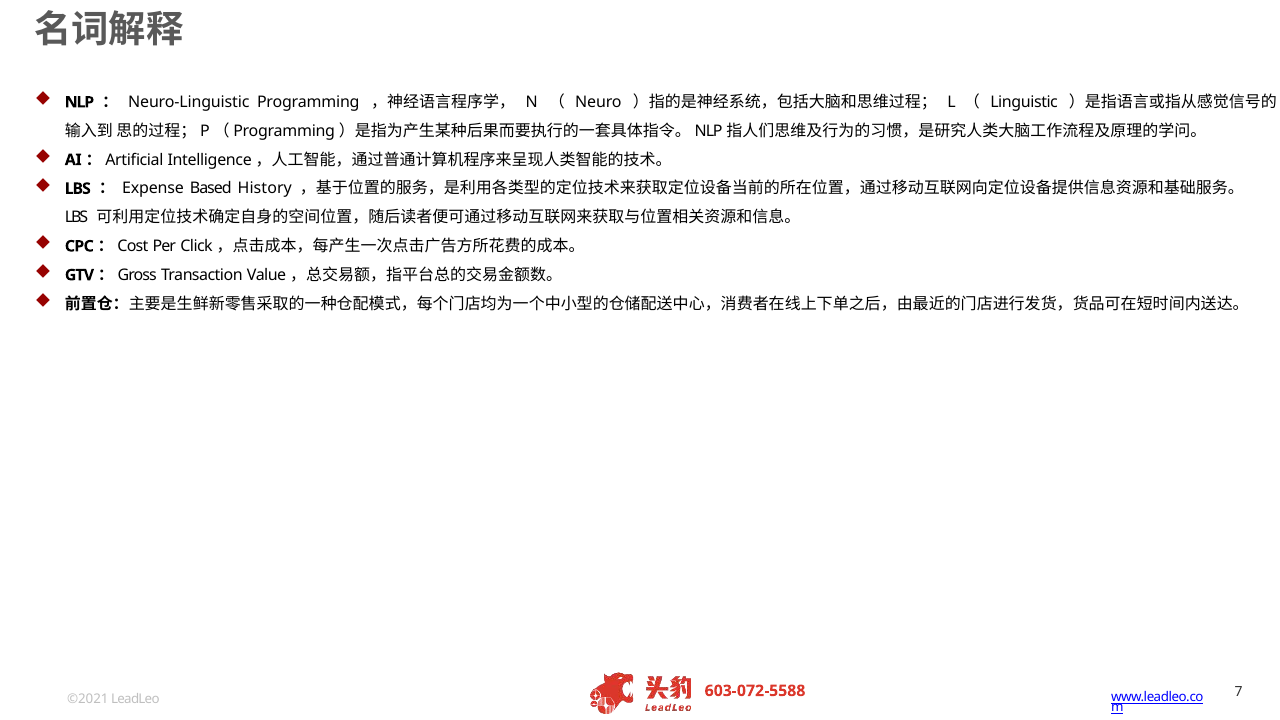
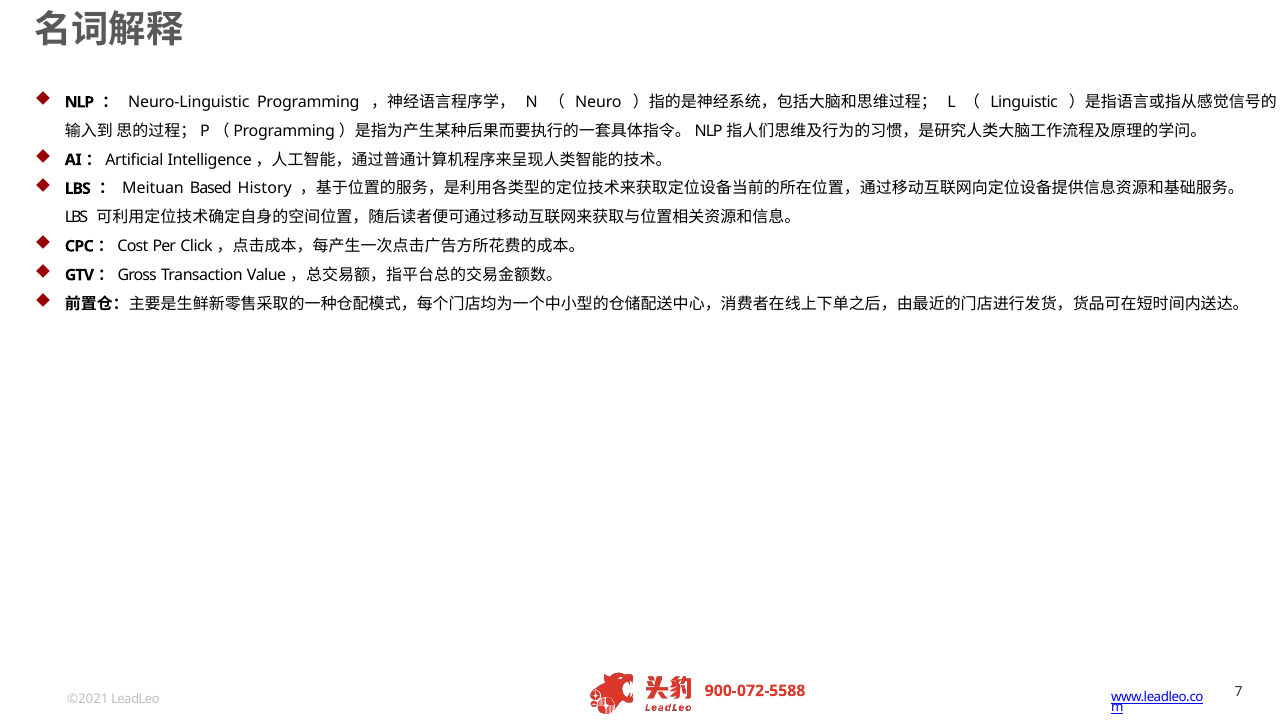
Expense: Expense -> Meituan
603-072-5588: 603-072-5588 -> 900-072-5588
